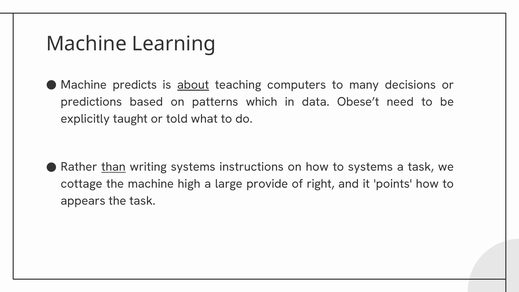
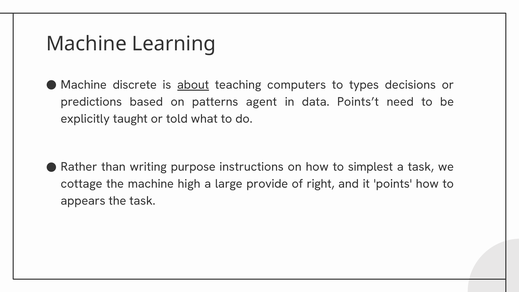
predicts: predicts -> discrete
many: many -> types
which: which -> agent
Obese’t: Obese’t -> Points’t
than underline: present -> none
writing systems: systems -> purpose
to systems: systems -> simplest
